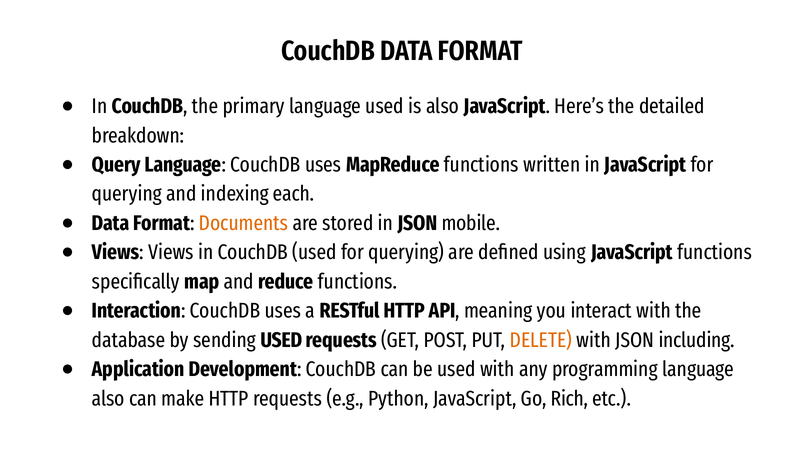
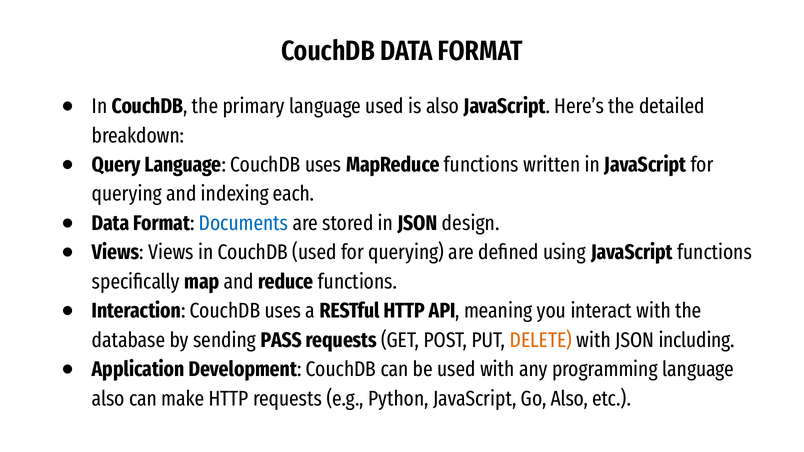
Documents colour: orange -> blue
mobile: mobile -> design
sending USED: USED -> PASS
Go Rich: Rich -> Also
